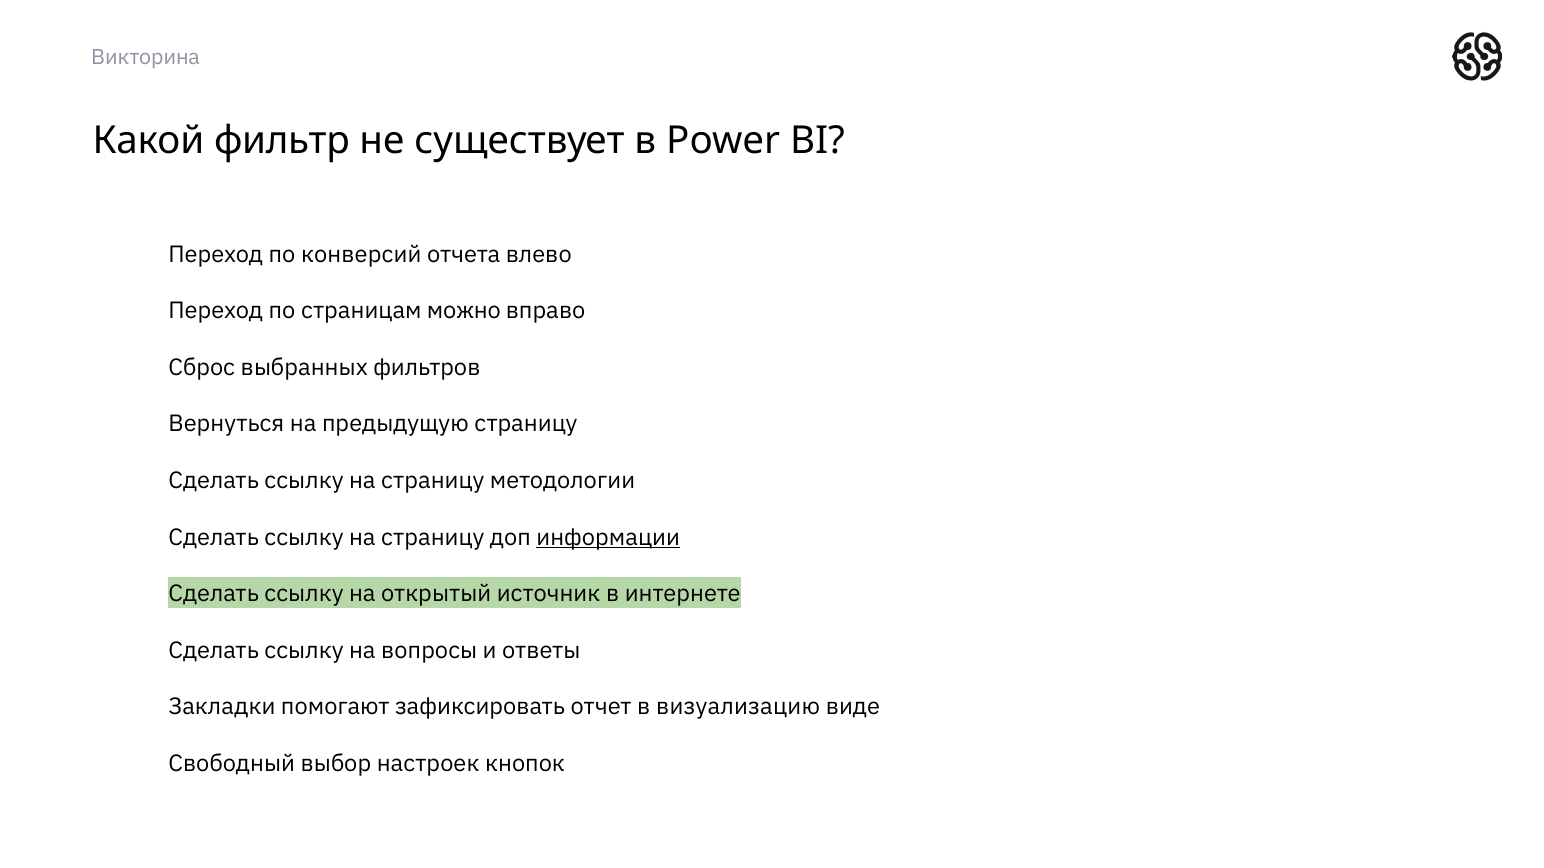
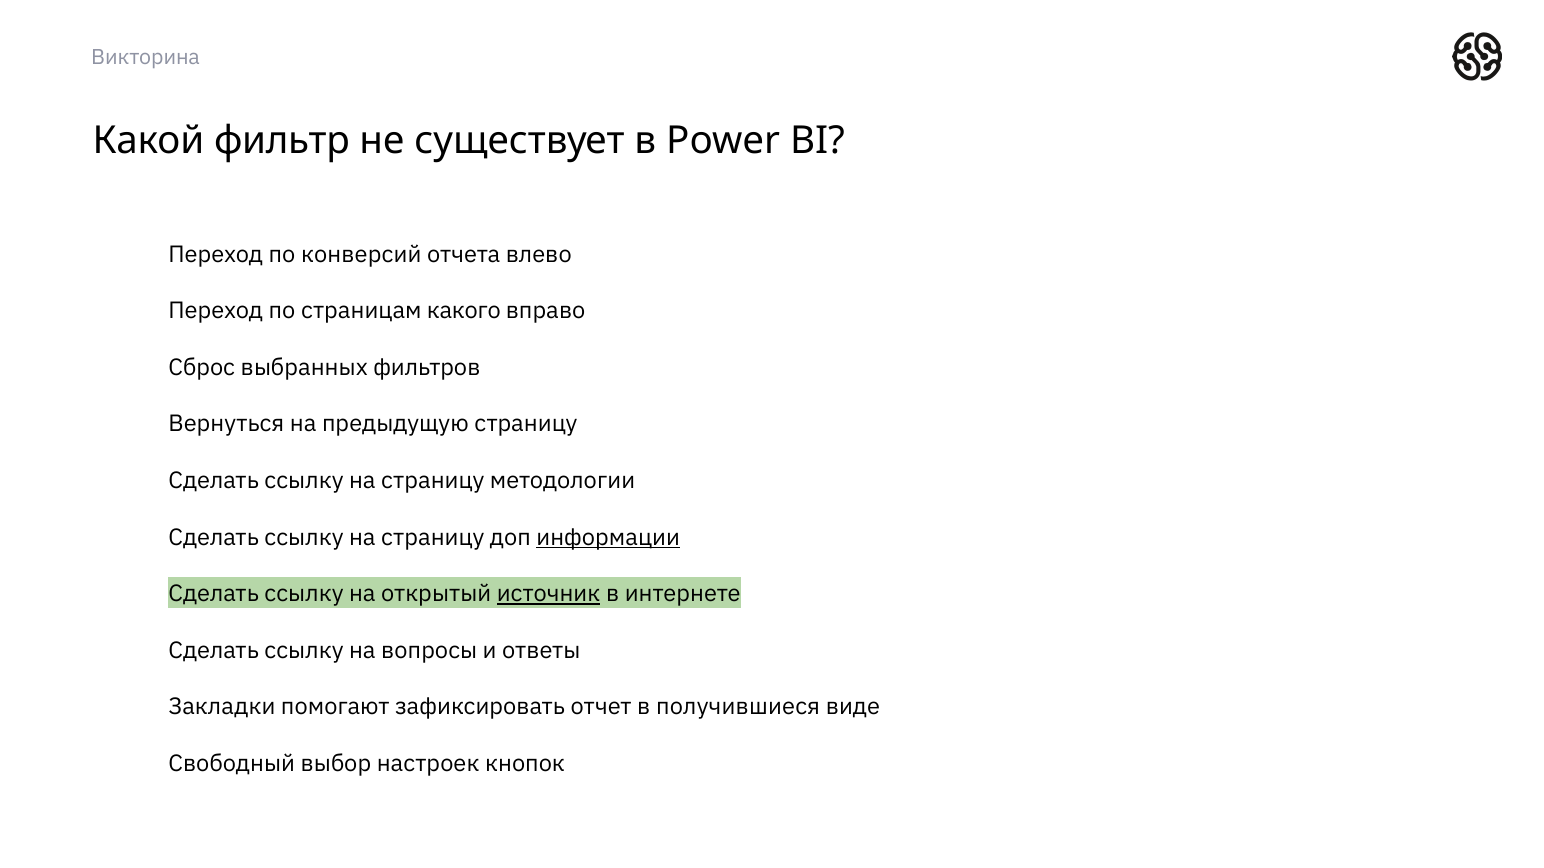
можно: можно -> какого
источник underline: none -> present
визуализацию: визуализацию -> получившиеся
